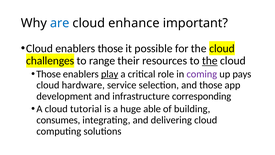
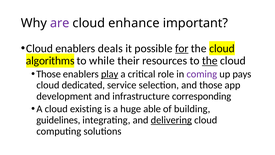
are colour: blue -> purple
enablers those: those -> deals
for underline: none -> present
challenges: challenges -> algorithms
range: range -> while
hardware: hardware -> dedicated
tutorial: tutorial -> existing
consumes: consumes -> guidelines
delivering underline: none -> present
